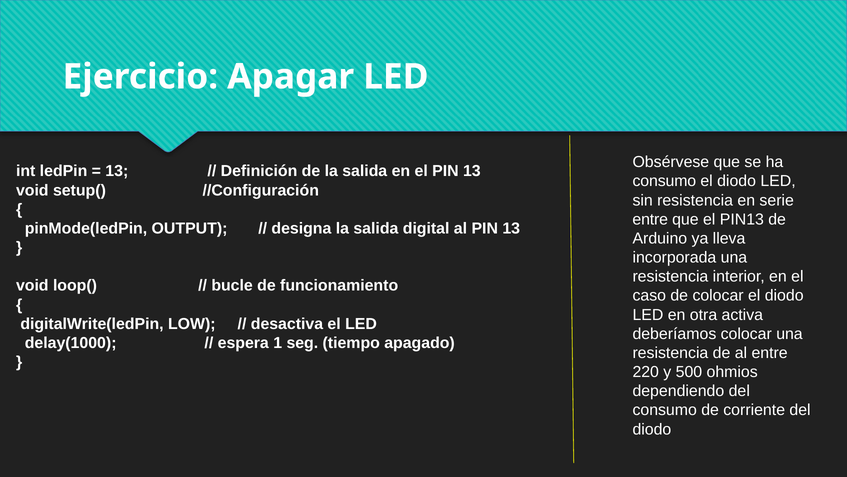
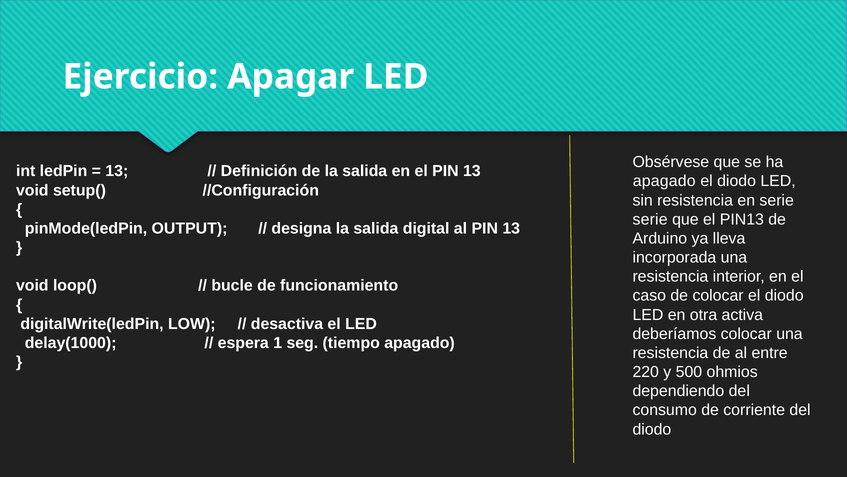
consumo at (664, 181): consumo -> apagado
entre at (650, 219): entre -> serie
